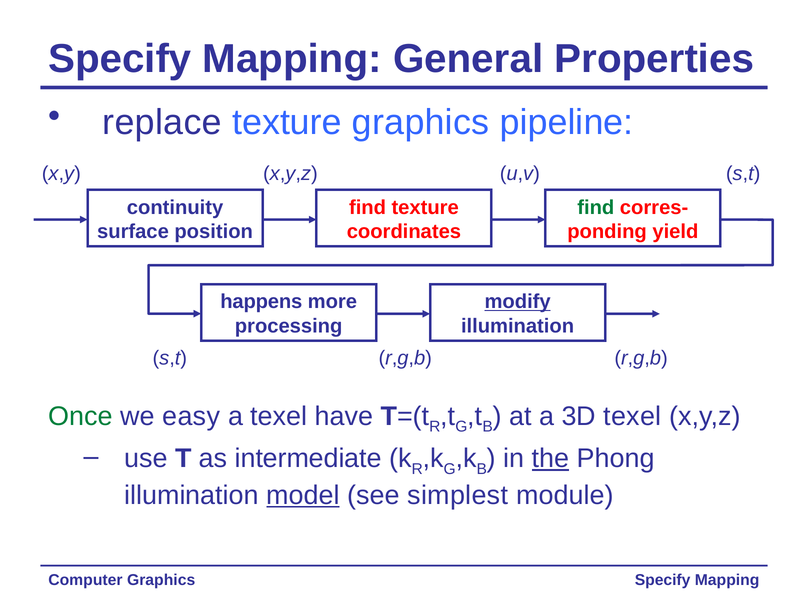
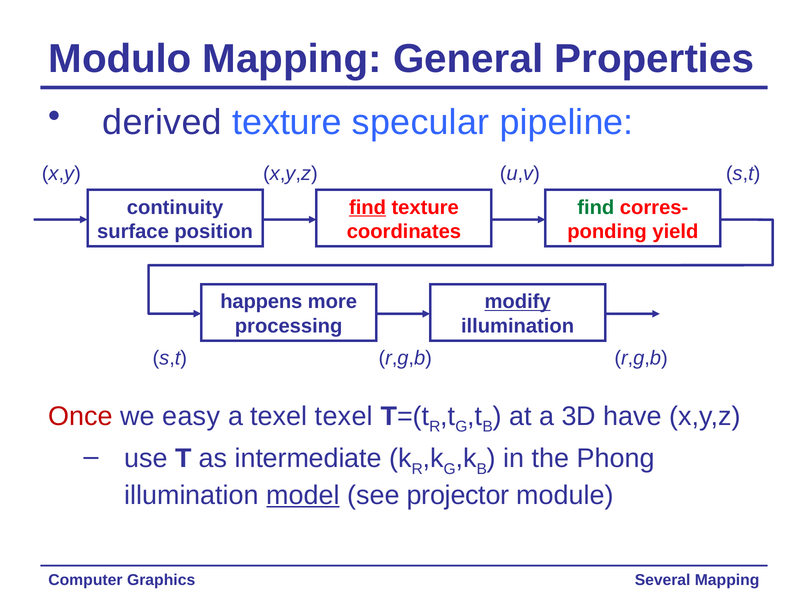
Specify at (120, 59): Specify -> Modulo
replace: replace -> derived
texture graphics: graphics -> specular
find at (368, 207) underline: none -> present
Once colour: green -> red
texel have: have -> texel
3D texel: texel -> have
the underline: present -> none
simplest: simplest -> projector
Specify at (663, 580): Specify -> Several
